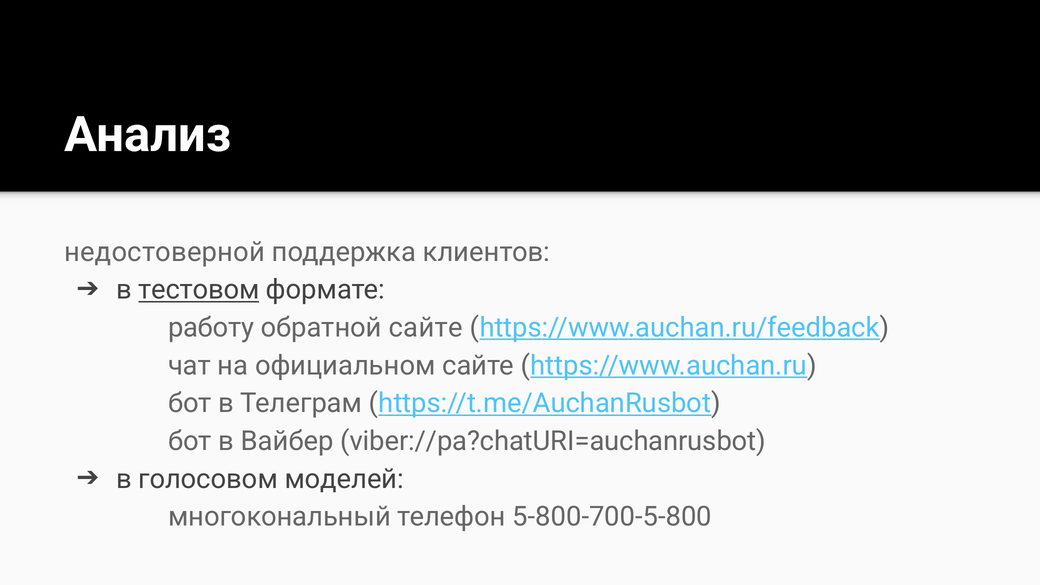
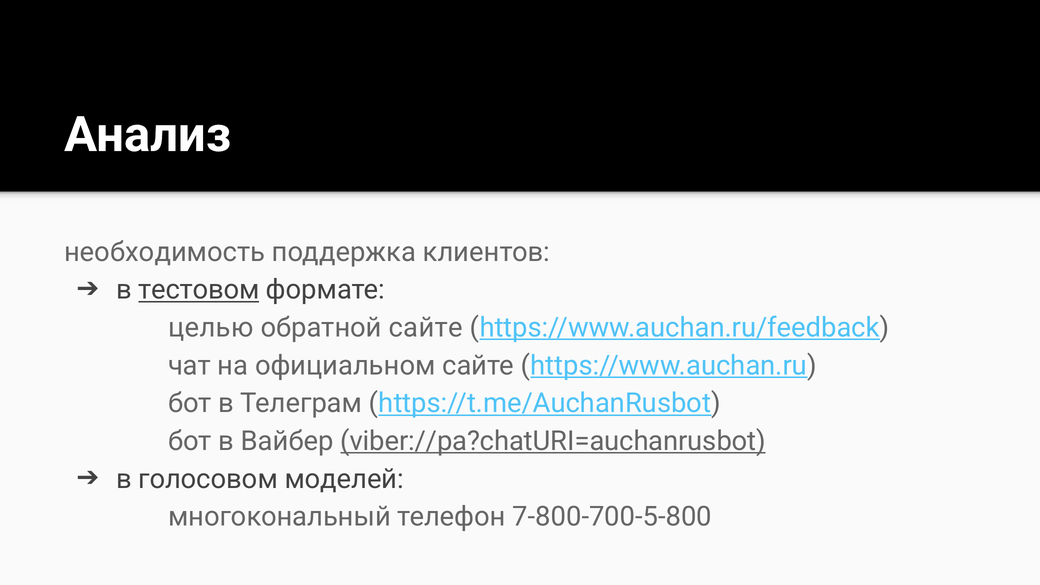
недостоверной: недостоверной -> необходимость
работу: работу -> целью
viber://pa?chatURI=auchanrusbot underline: none -> present
5-800-700-5-800: 5-800-700-5-800 -> 7-800-700-5-800
